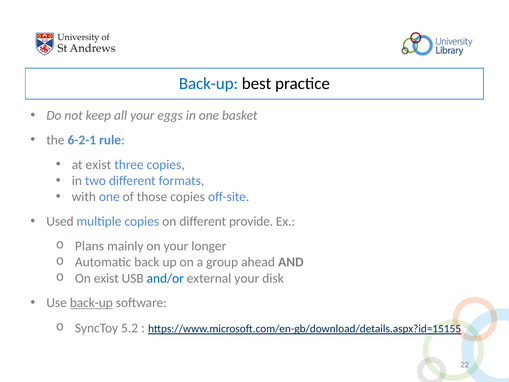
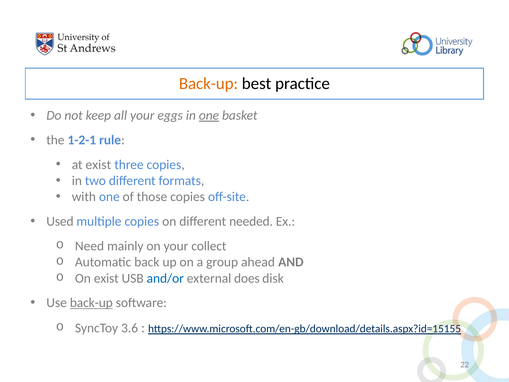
Back-up at (208, 84) colour: blue -> orange
one at (209, 115) underline: none -> present
6-2-1: 6-2-1 -> 1-2-1
provide: provide -> needed
Plans: Plans -> Need
longer: longer -> collect
external your: your -> does
5.2: 5.2 -> 3.6
